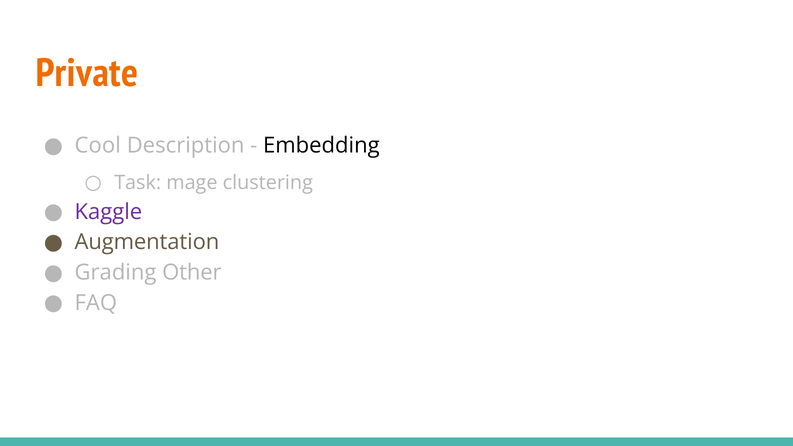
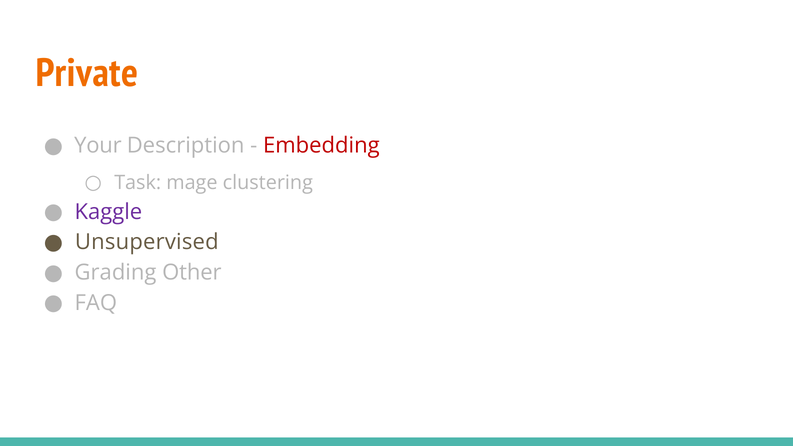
Cool: Cool -> Your
Embedding colour: black -> red
Augmentation: Augmentation -> Unsupervised
